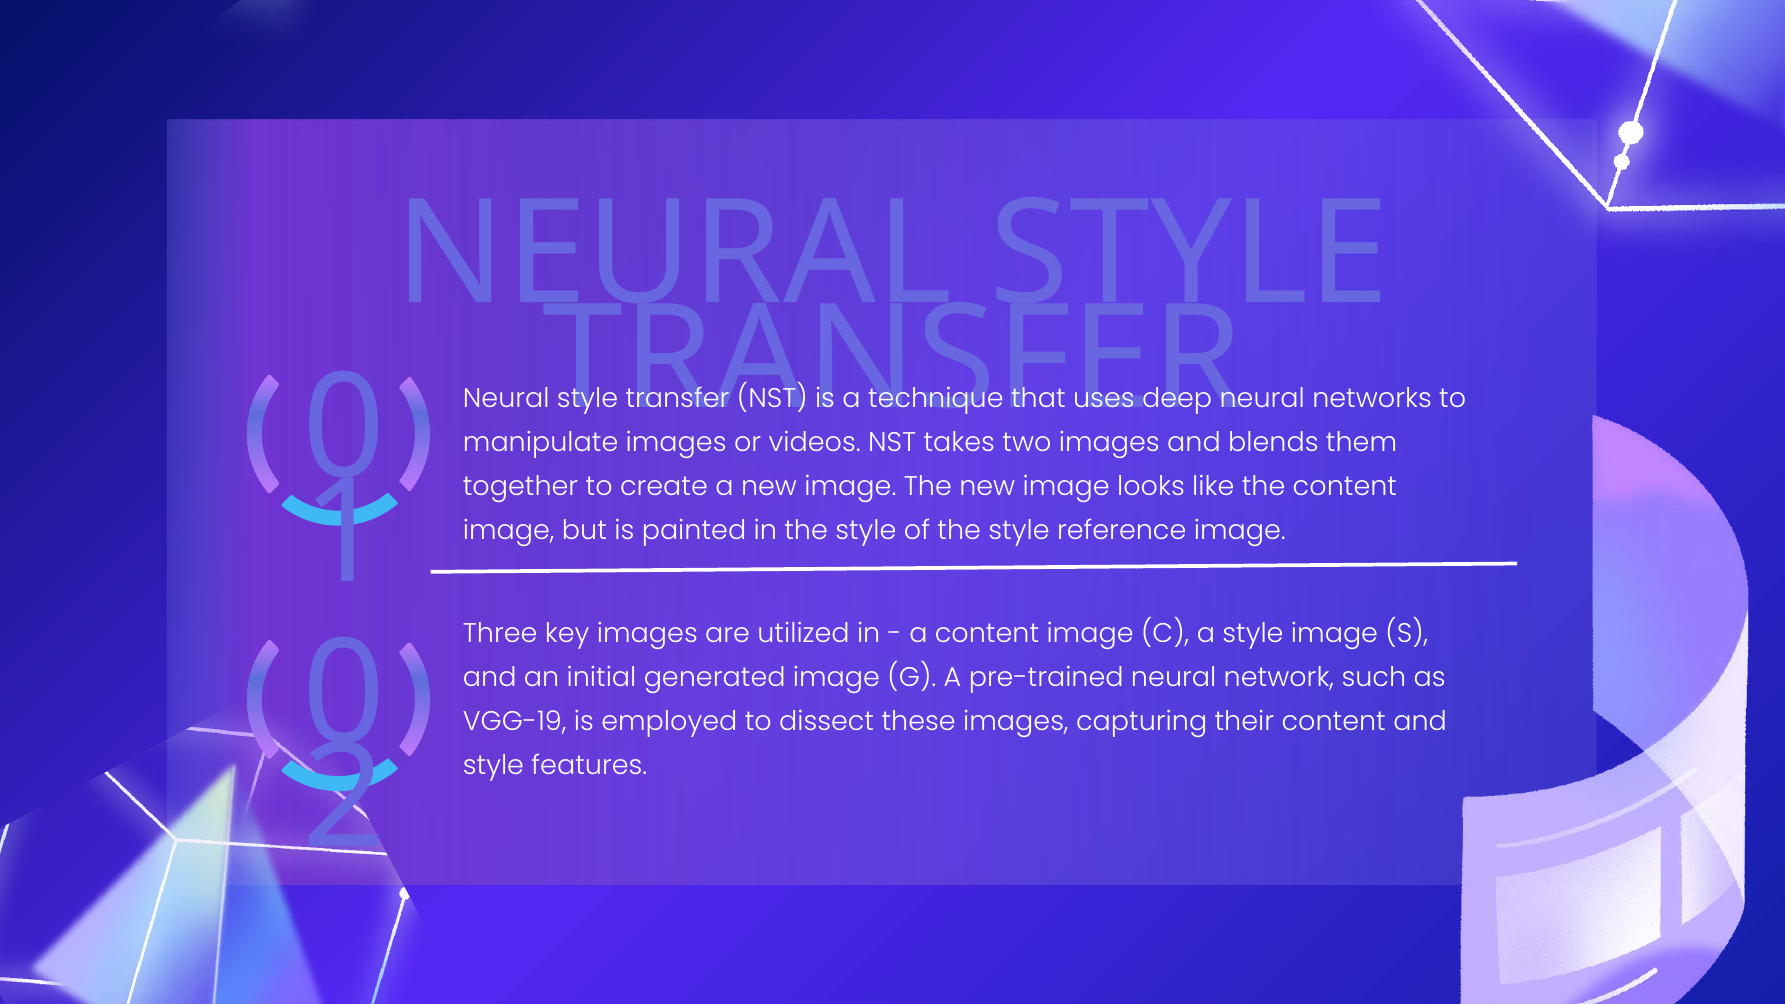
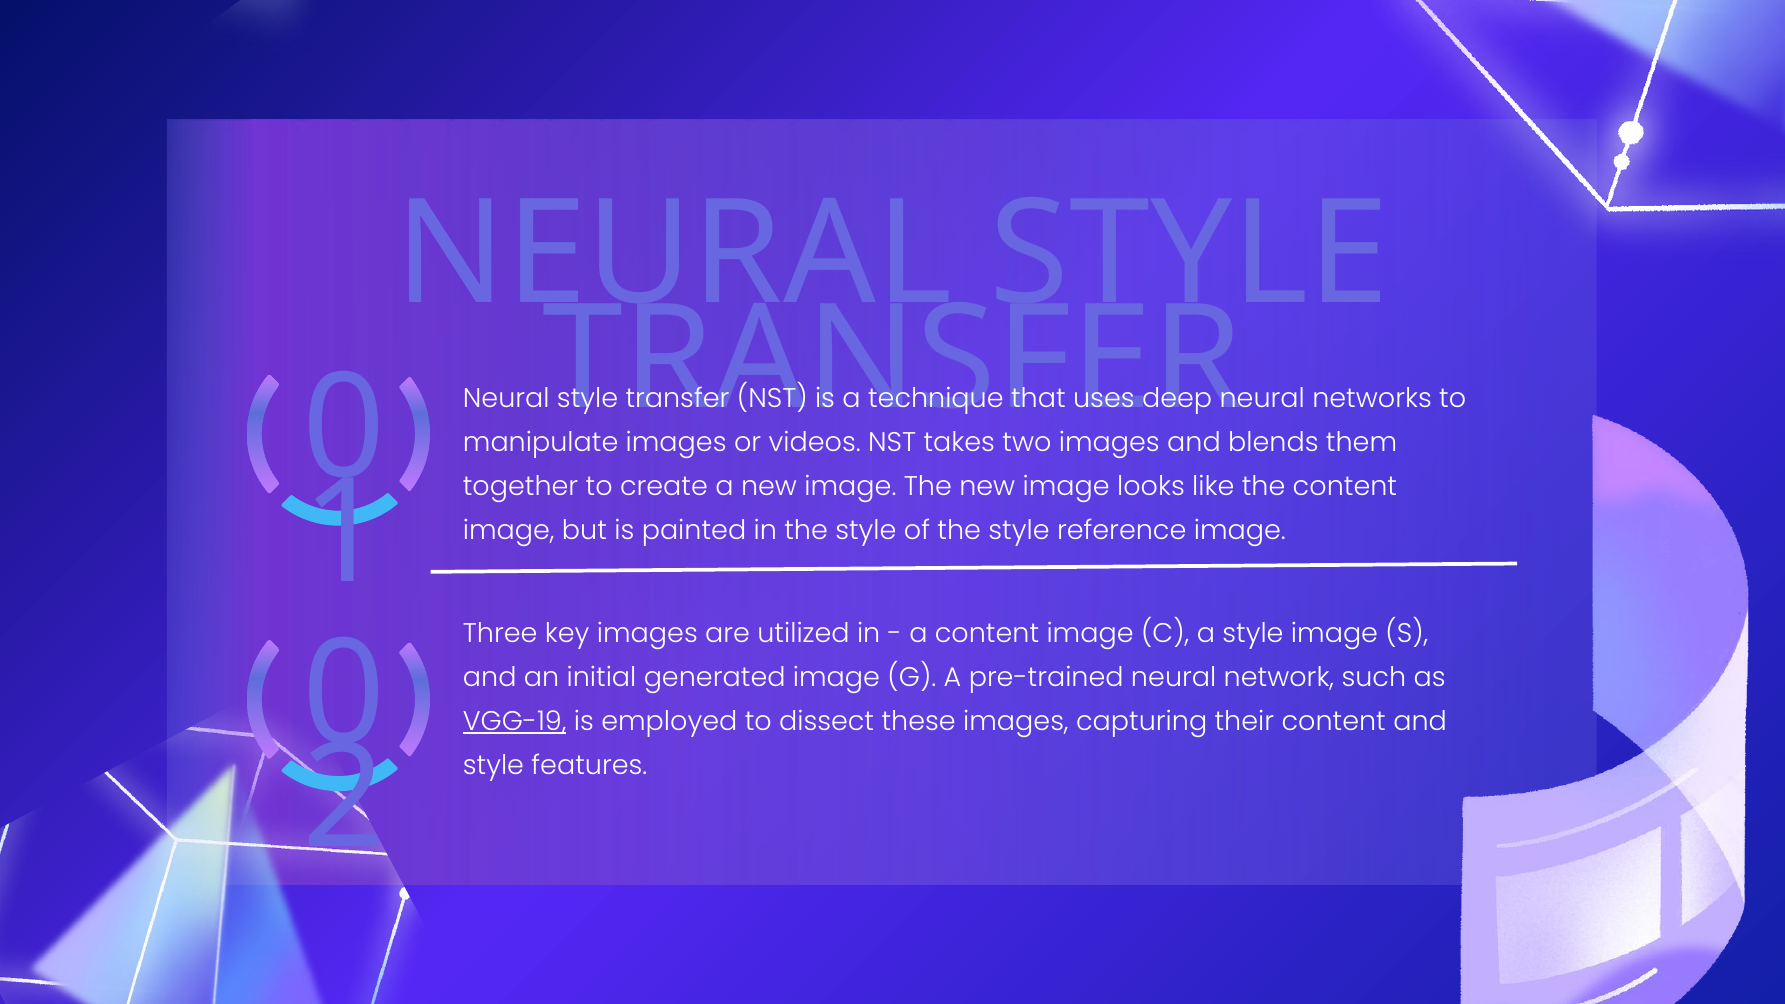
VGG-19 underline: none -> present
